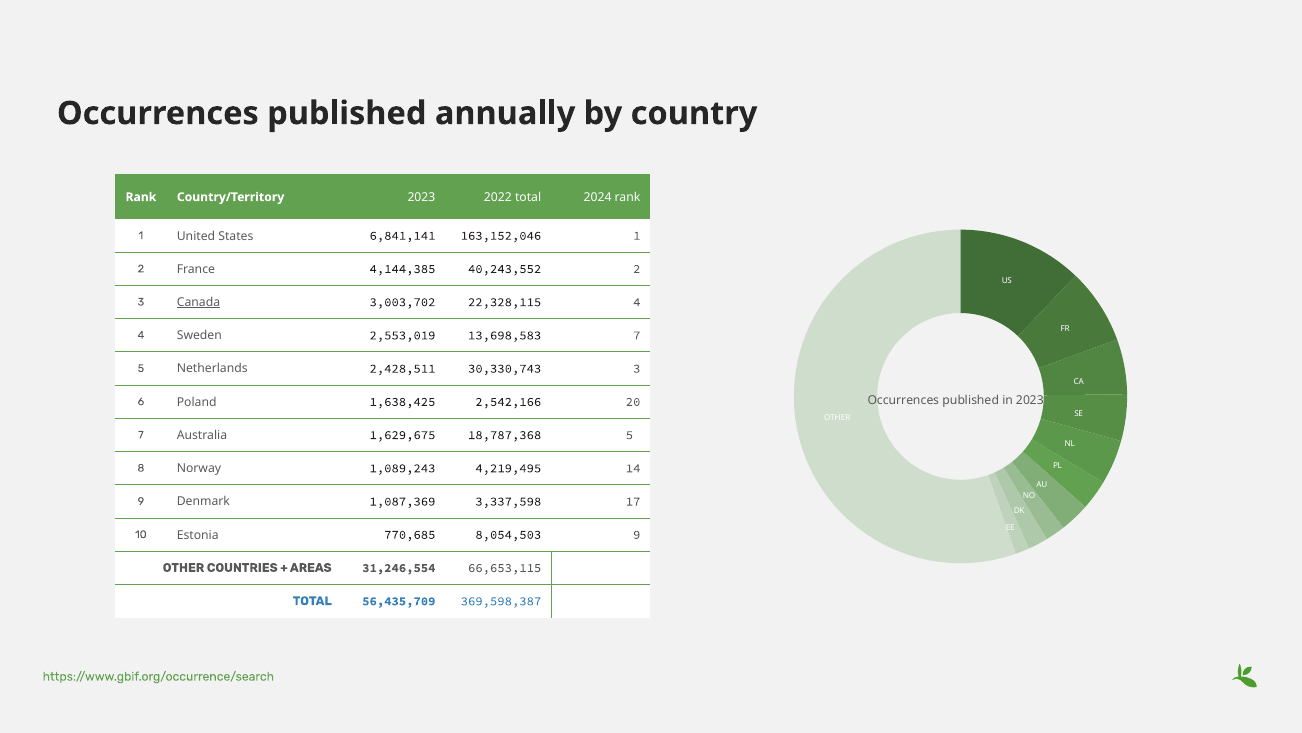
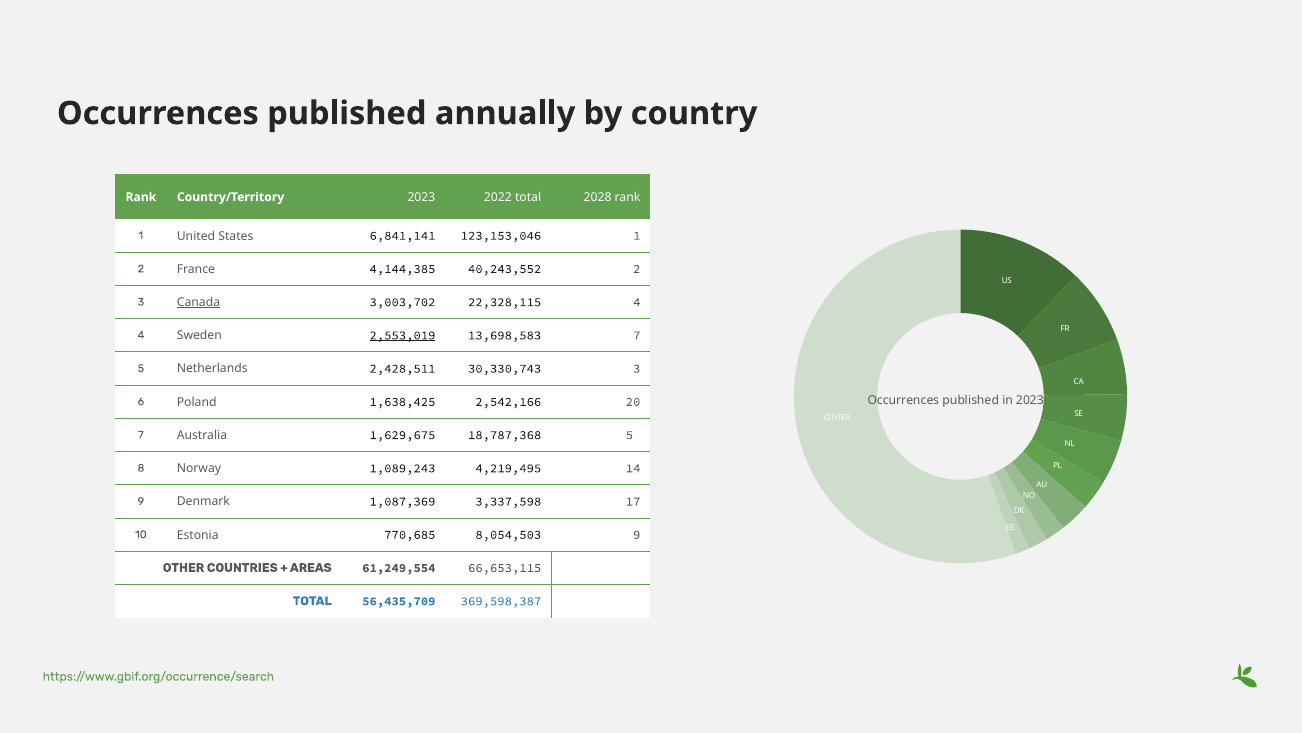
2024: 2024 -> 2028
163,152,046: 163,152,046 -> 123,153,046
2,553,019 underline: none -> present
31,246,554: 31,246,554 -> 61,249,554
